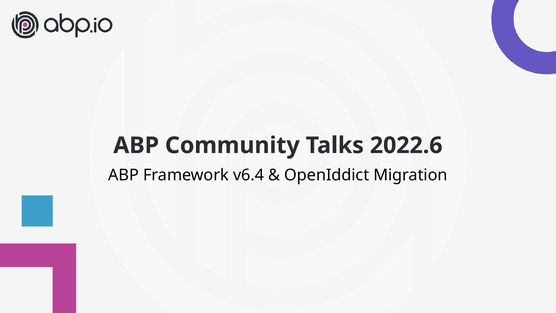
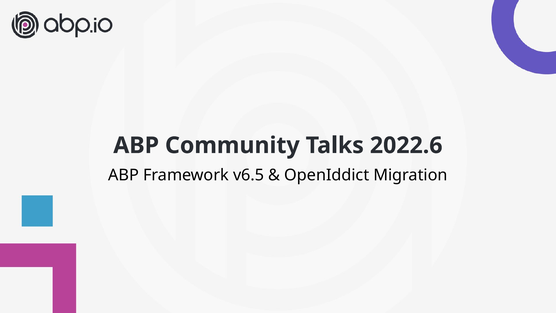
v6.4: v6.4 -> v6.5
